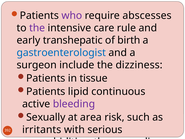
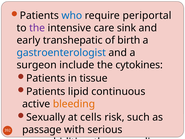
who colour: purple -> blue
abscesses: abscesses -> periportal
rule: rule -> sink
dizziness: dizziness -> cytokines
bleeding colour: purple -> orange
area: area -> cells
irritants: irritants -> passage
